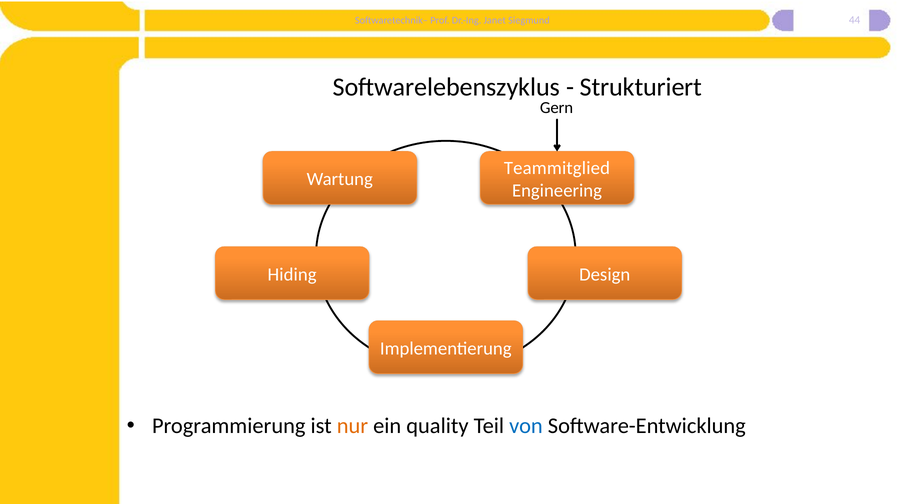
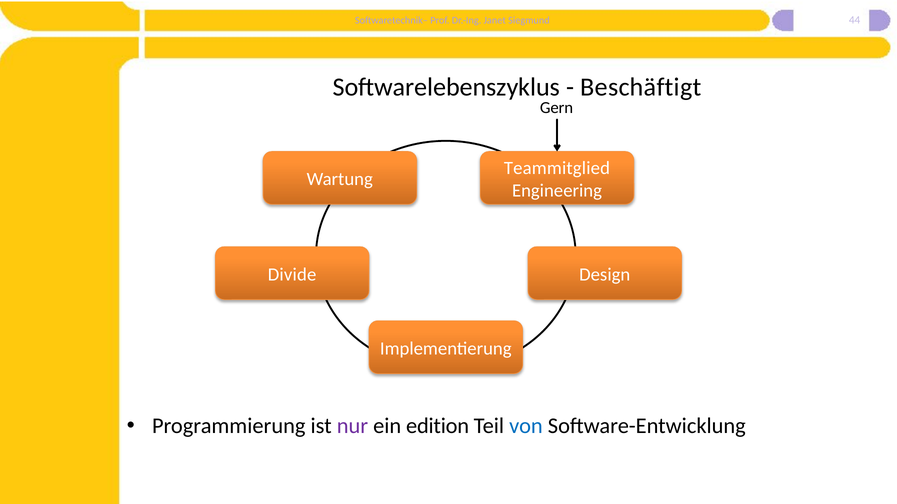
Strukturiert: Strukturiert -> Beschäftigt
Hiding: Hiding -> Divide
nur colour: orange -> purple
quality: quality -> edition
